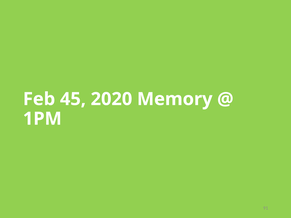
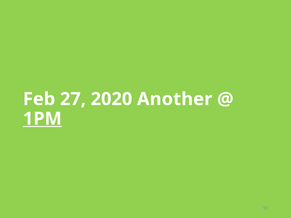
45: 45 -> 27
Memory: Memory -> Another
1PM underline: none -> present
